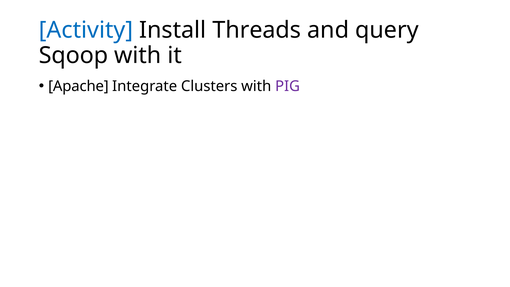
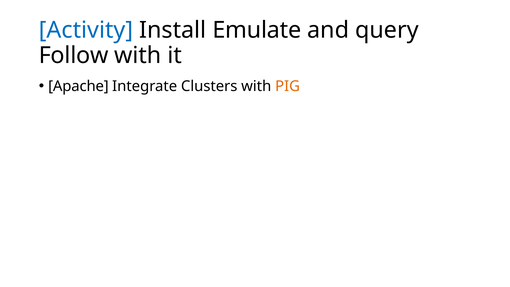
Threads: Threads -> Emulate
Sqoop: Sqoop -> Follow
PIG colour: purple -> orange
